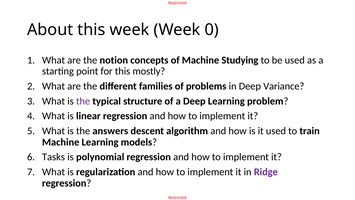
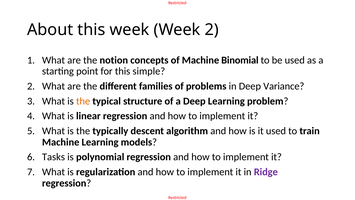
Week 0: 0 -> 2
Studying: Studying -> Binomial
mostly: mostly -> simple
the at (83, 101) colour: purple -> orange
answers: answers -> typically
